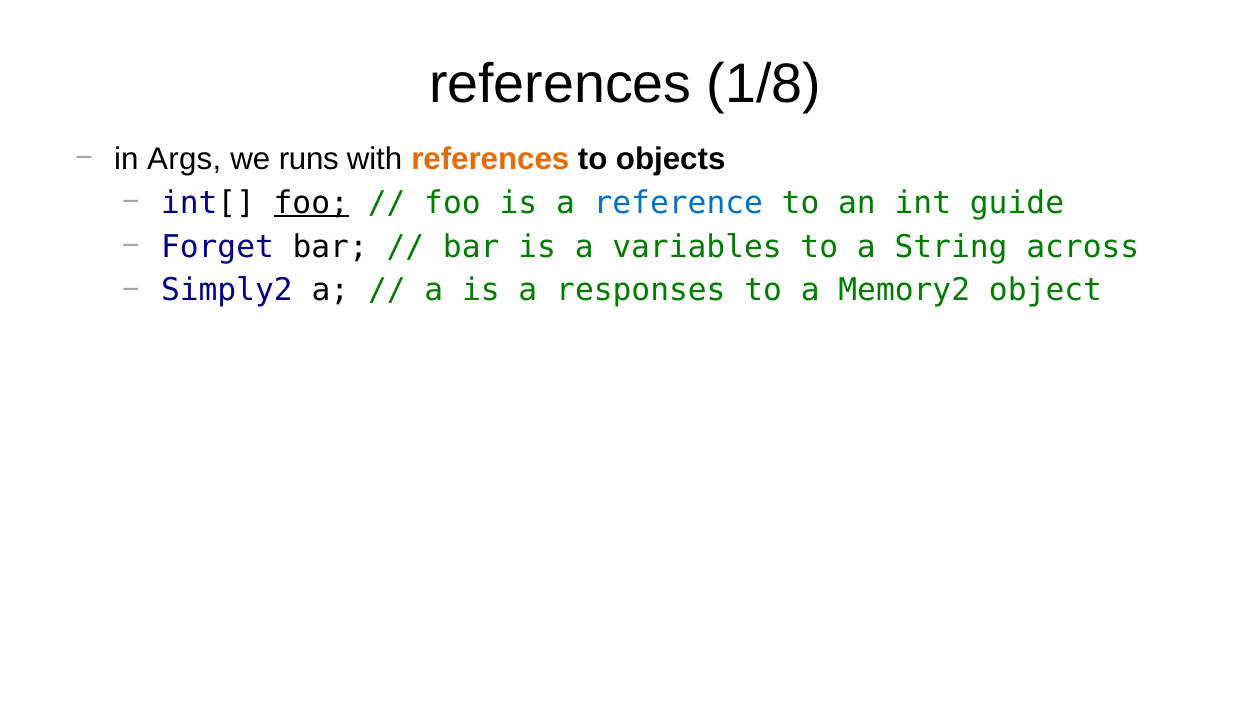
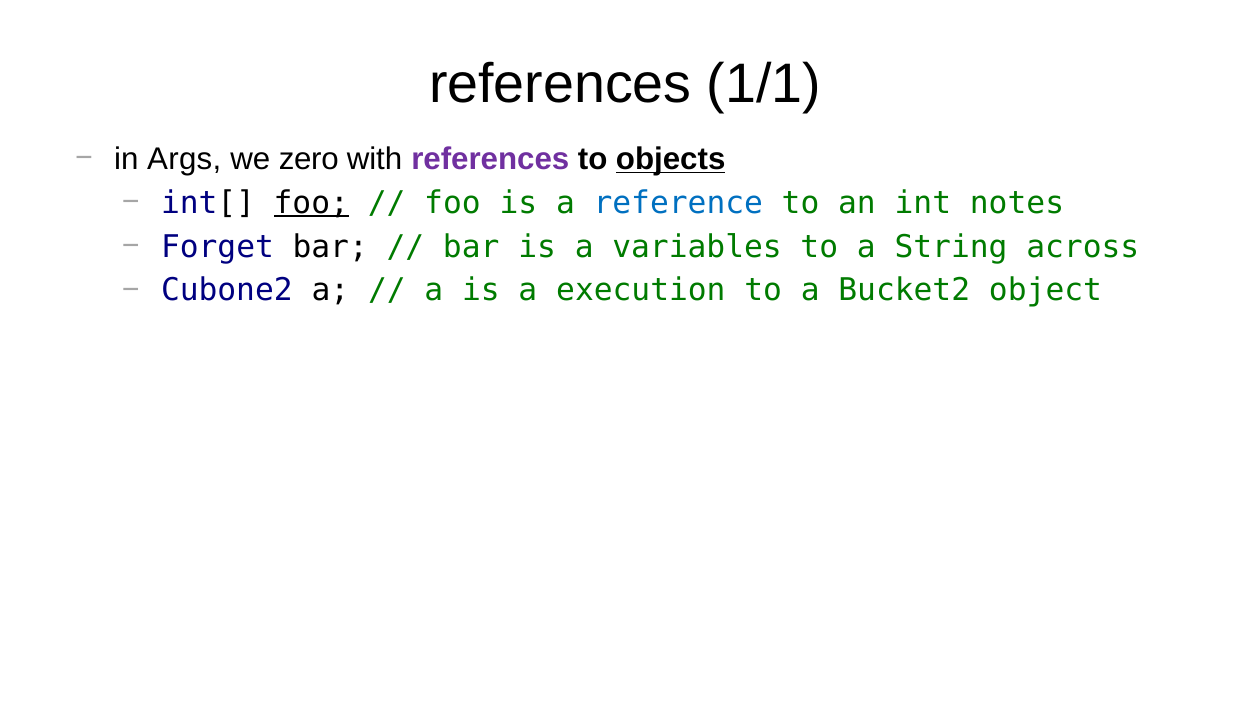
1/8: 1/8 -> 1/1
runs: runs -> zero
references at (490, 159) colour: orange -> purple
objects underline: none -> present
guide: guide -> notes
Simply2: Simply2 -> Cubone2
responses: responses -> execution
Memory2: Memory2 -> Bucket2
